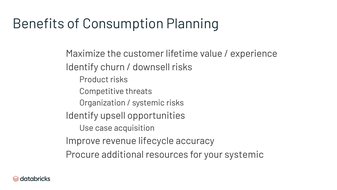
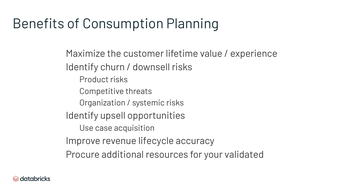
your systemic: systemic -> validated
